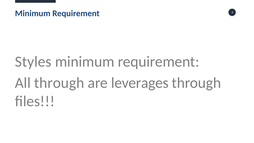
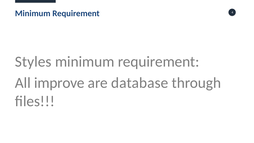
All through: through -> improve
leverages: leverages -> database
